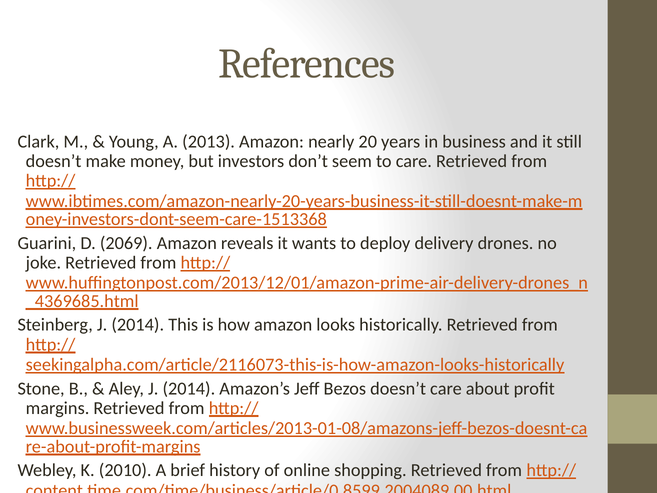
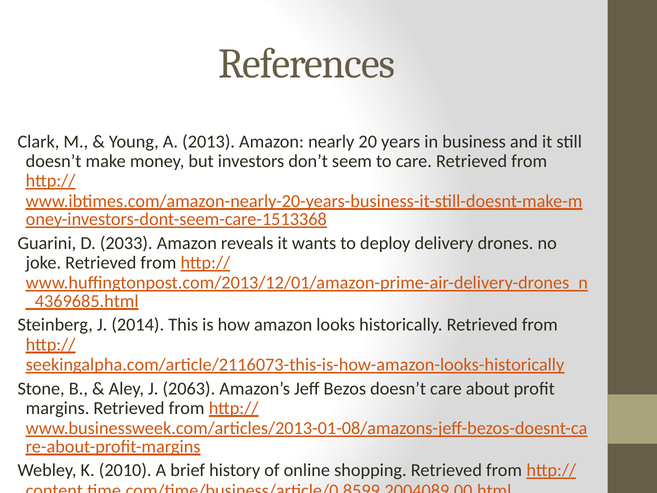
2069: 2069 -> 2033
Aley J 2014: 2014 -> 2063
